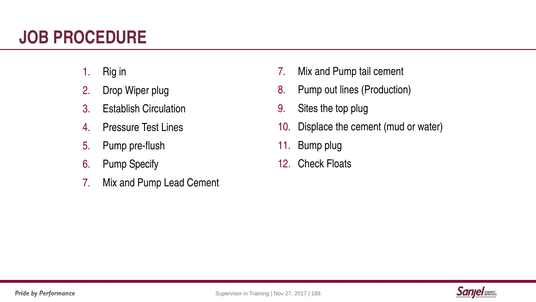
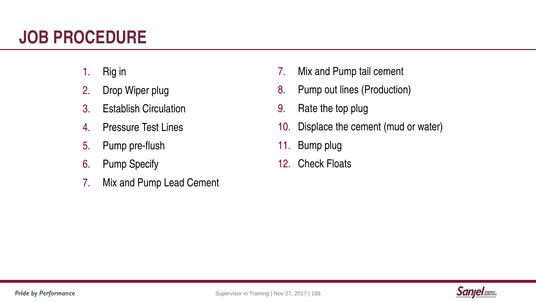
Sites: Sites -> Rate
